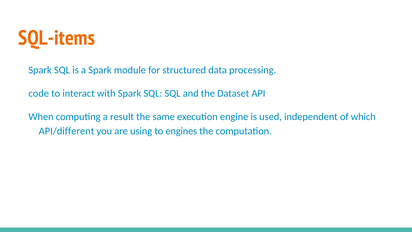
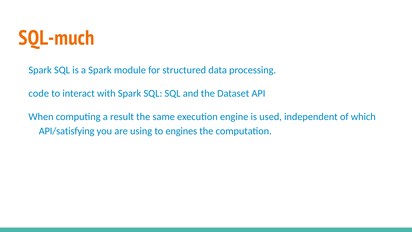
SQL-items: SQL-items -> SQL-much
API/different: API/different -> API/satisfying
